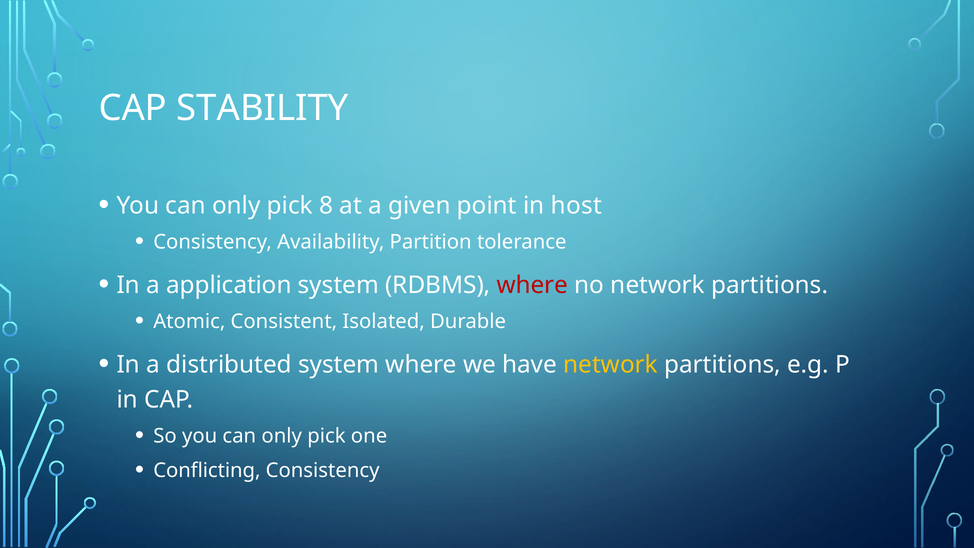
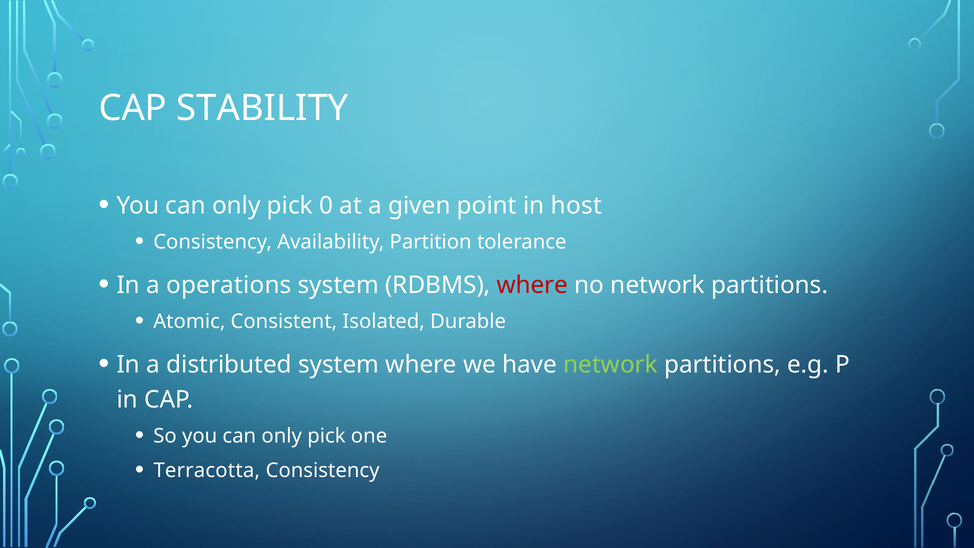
8: 8 -> 0
application: application -> operations
network at (611, 365) colour: yellow -> light green
Conflicting: Conflicting -> Terracotta
